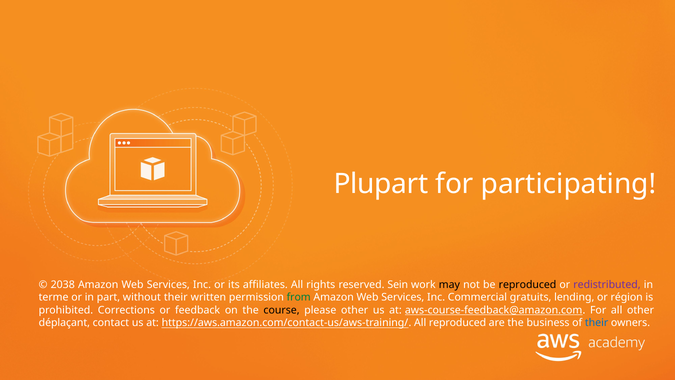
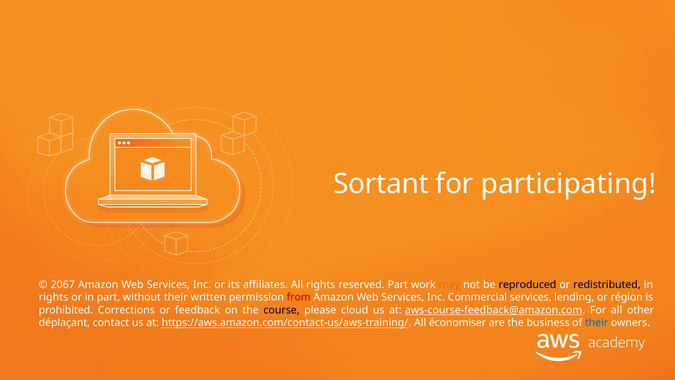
Plupart: Plupart -> Sortant
2038: 2038 -> 2067
reserved Sein: Sein -> Part
may colour: black -> orange
redistributed colour: purple -> black
terme at (54, 297): terme -> rights
from colour: green -> red
Commercial gratuits: gratuits -> services
please other: other -> cloud
All reproduced: reproduced -> économiser
